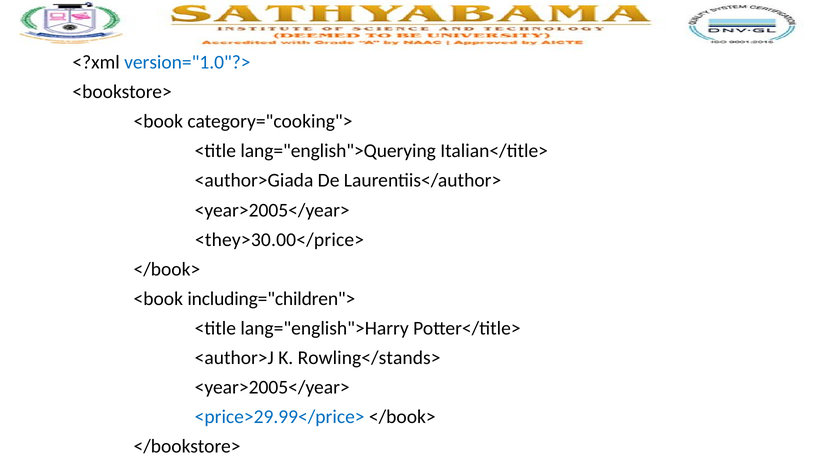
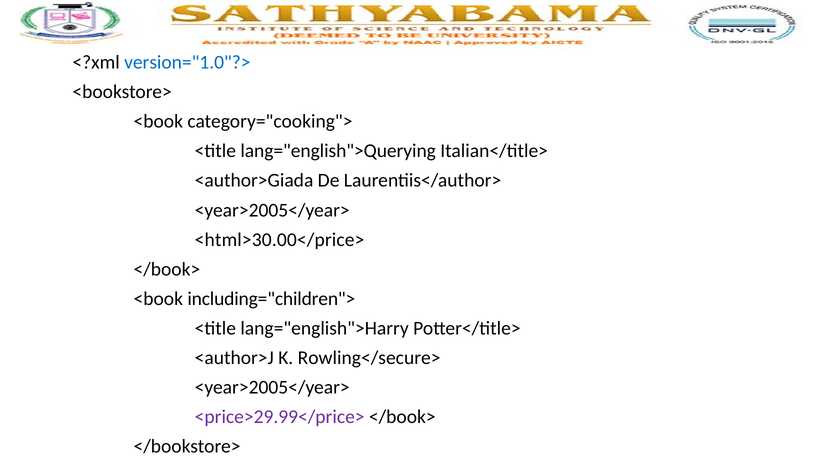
<they>30.00</price>: <they>30.00</price> -> <html>30.00</price>
Rowling</stands>: Rowling</stands> -> Rowling</secure>
<price>29.99</price> colour: blue -> purple
